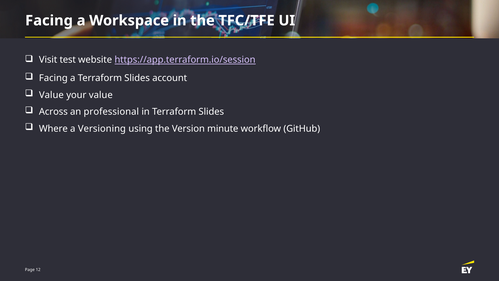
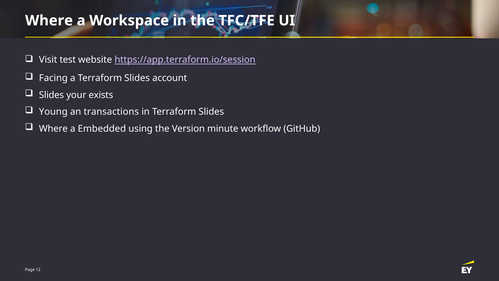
Facing at (49, 21): Facing -> Where
Value at (51, 95): Value -> Slides
your value: value -> exists
Across: Across -> Young
professional: professional -> transactions
Versioning: Versioning -> Embedded
